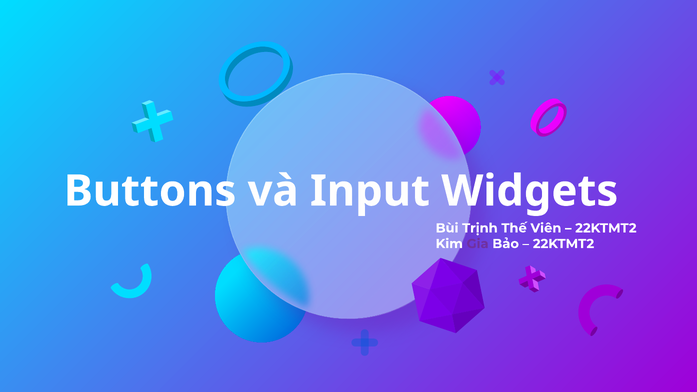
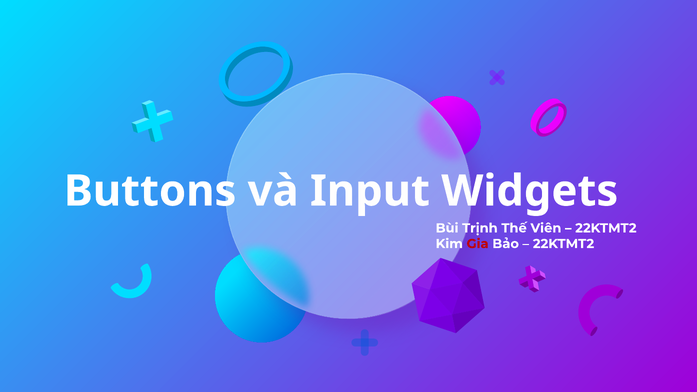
Gia colour: purple -> red
